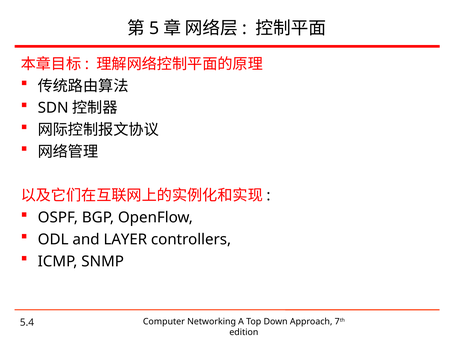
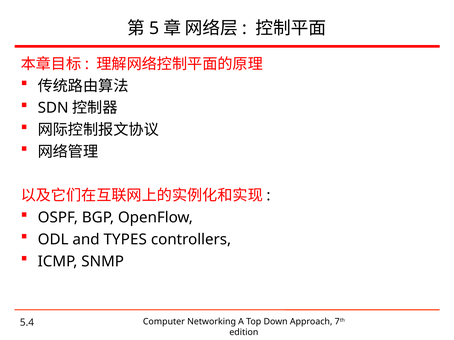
LAYER: LAYER -> TYPES
